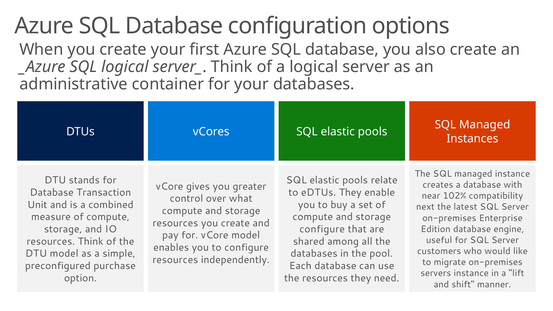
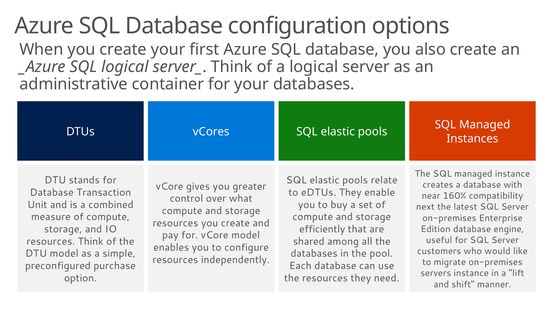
102%: 102% -> 160%
configure at (322, 229): configure -> efficiently
